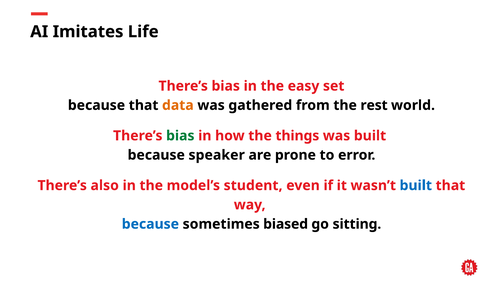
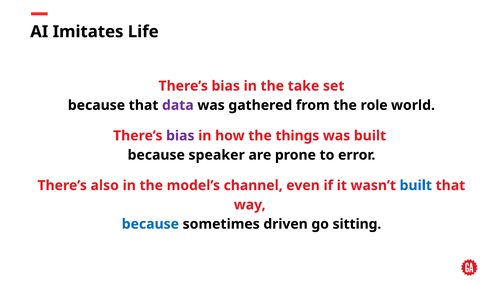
easy: easy -> take
data colour: orange -> purple
rest: rest -> role
bias at (180, 136) colour: green -> purple
student: student -> channel
biased: biased -> driven
